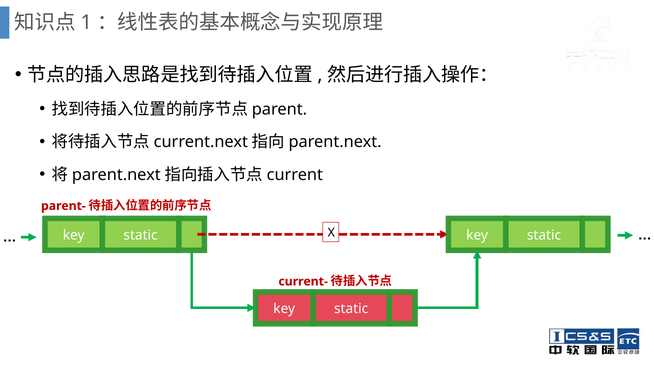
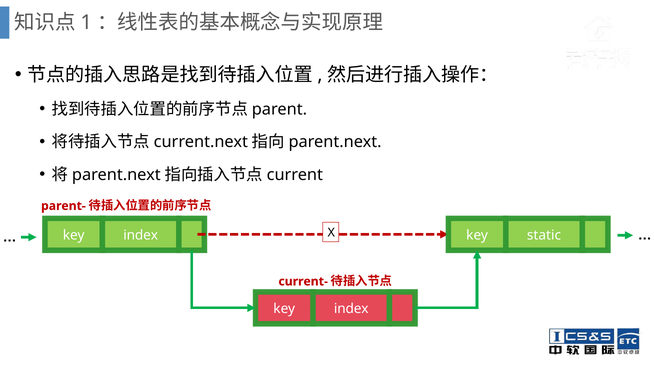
static at (141, 235): static -> index
static at (351, 309): static -> index
